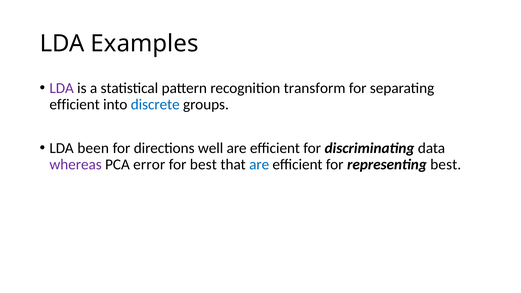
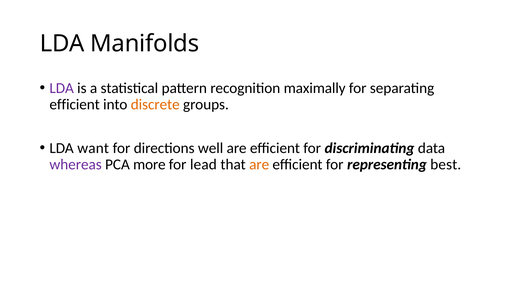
Examples: Examples -> Manifolds
transform: transform -> maximally
discrete colour: blue -> orange
been: been -> want
error: error -> more
for best: best -> lead
are at (259, 165) colour: blue -> orange
